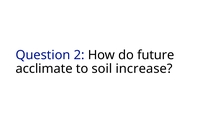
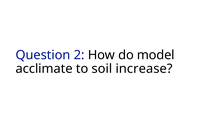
future: future -> model
